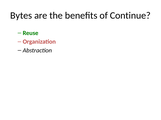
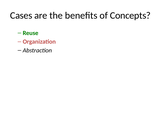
Bytes: Bytes -> Cases
Continue: Continue -> Concepts
